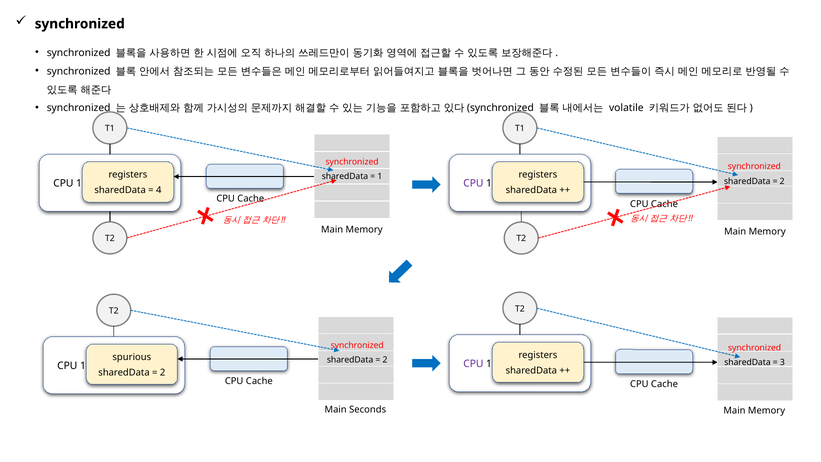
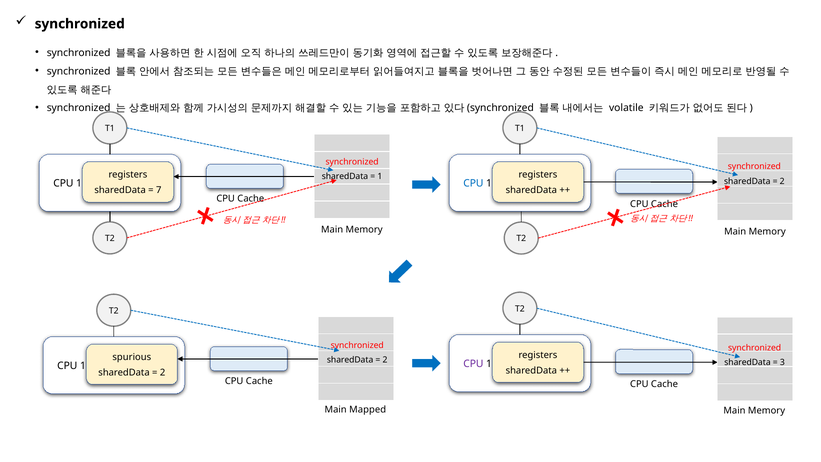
CPU at (473, 183) colour: purple -> blue
4: 4 -> 7
Seconds: Seconds -> Mapped
